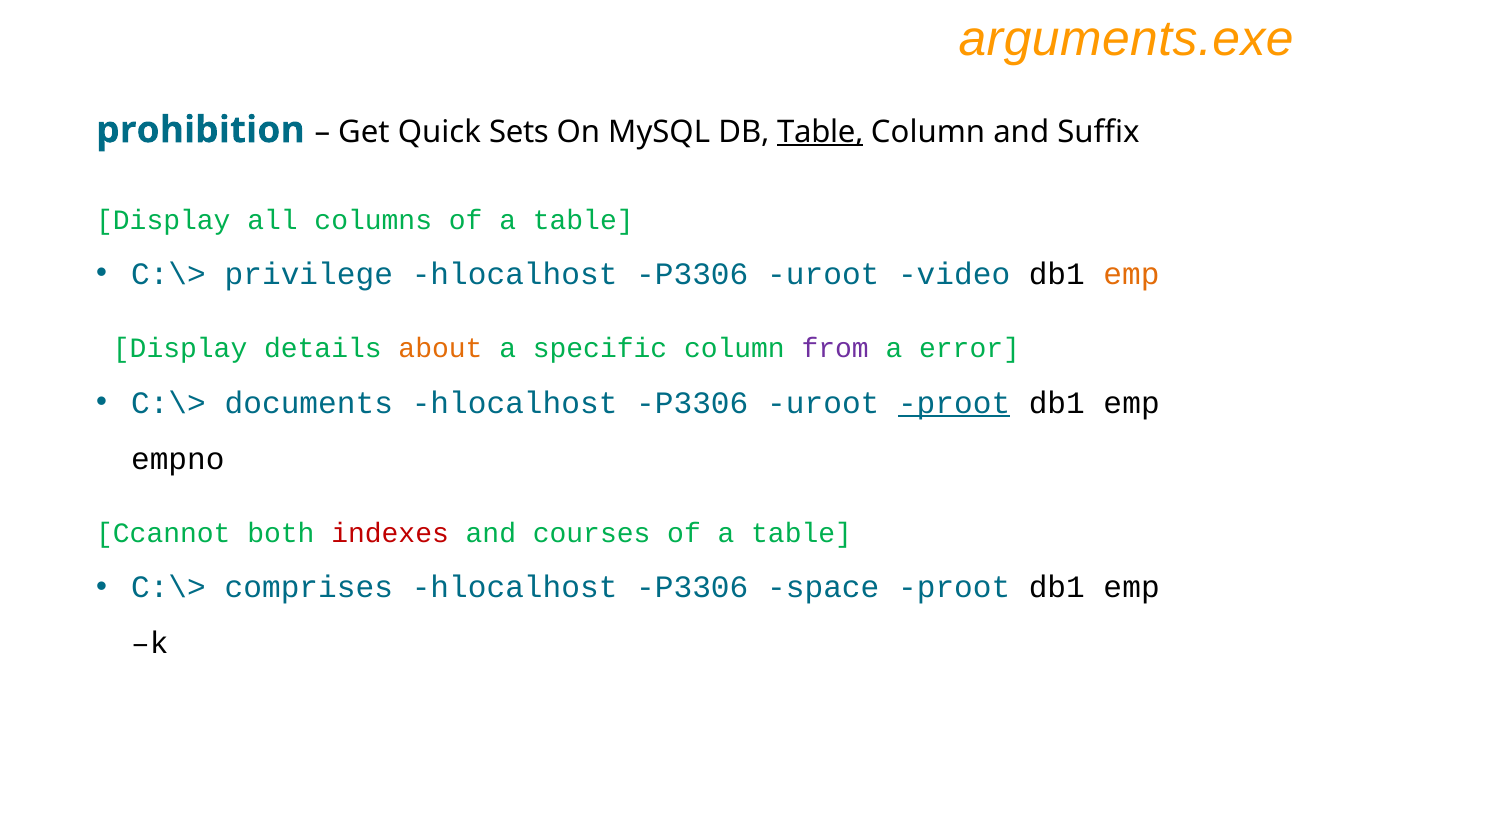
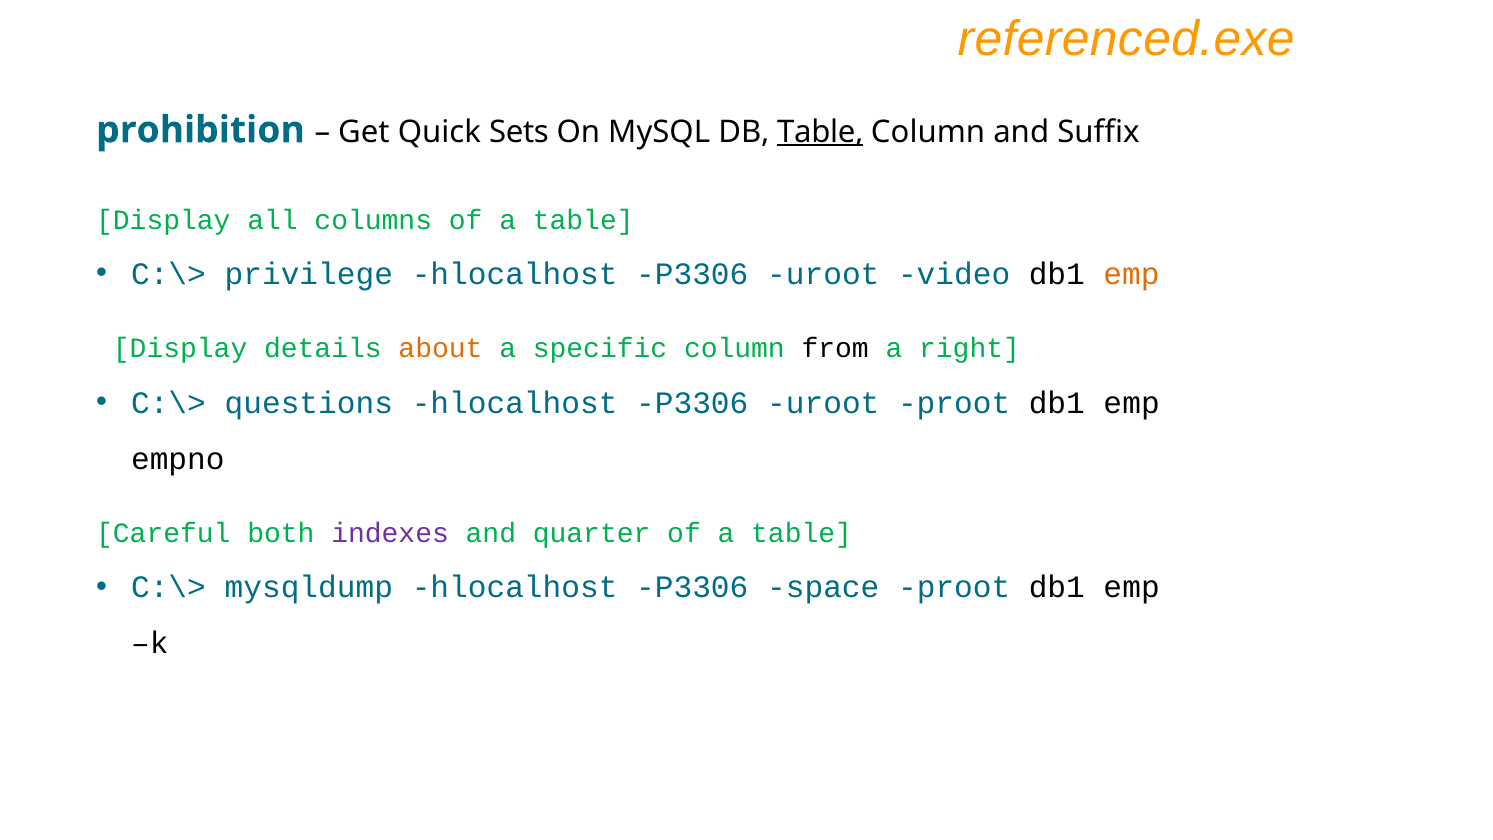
arguments.exe: arguments.exe -> referenced.exe
from colour: purple -> black
error: error -> right
documents: documents -> questions
proot at (954, 403) underline: present -> none
Ccannot: Ccannot -> Careful
indexes colour: red -> purple
courses: courses -> quarter
comprises: comprises -> mysqldump
